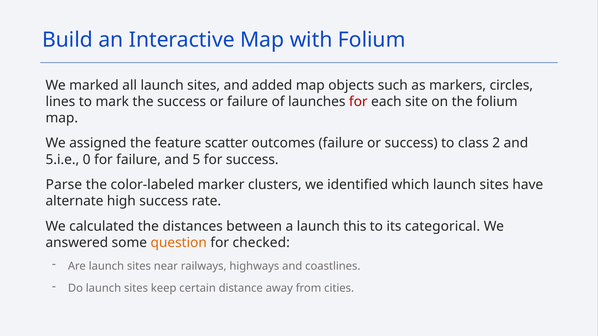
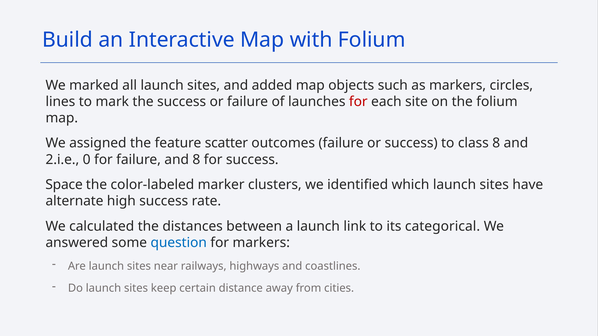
class 2: 2 -> 8
5.i.e: 5.i.e -> 2.i.e
and 5: 5 -> 8
Parse: Parse -> Space
this: this -> link
question colour: orange -> blue
for checked: checked -> markers
